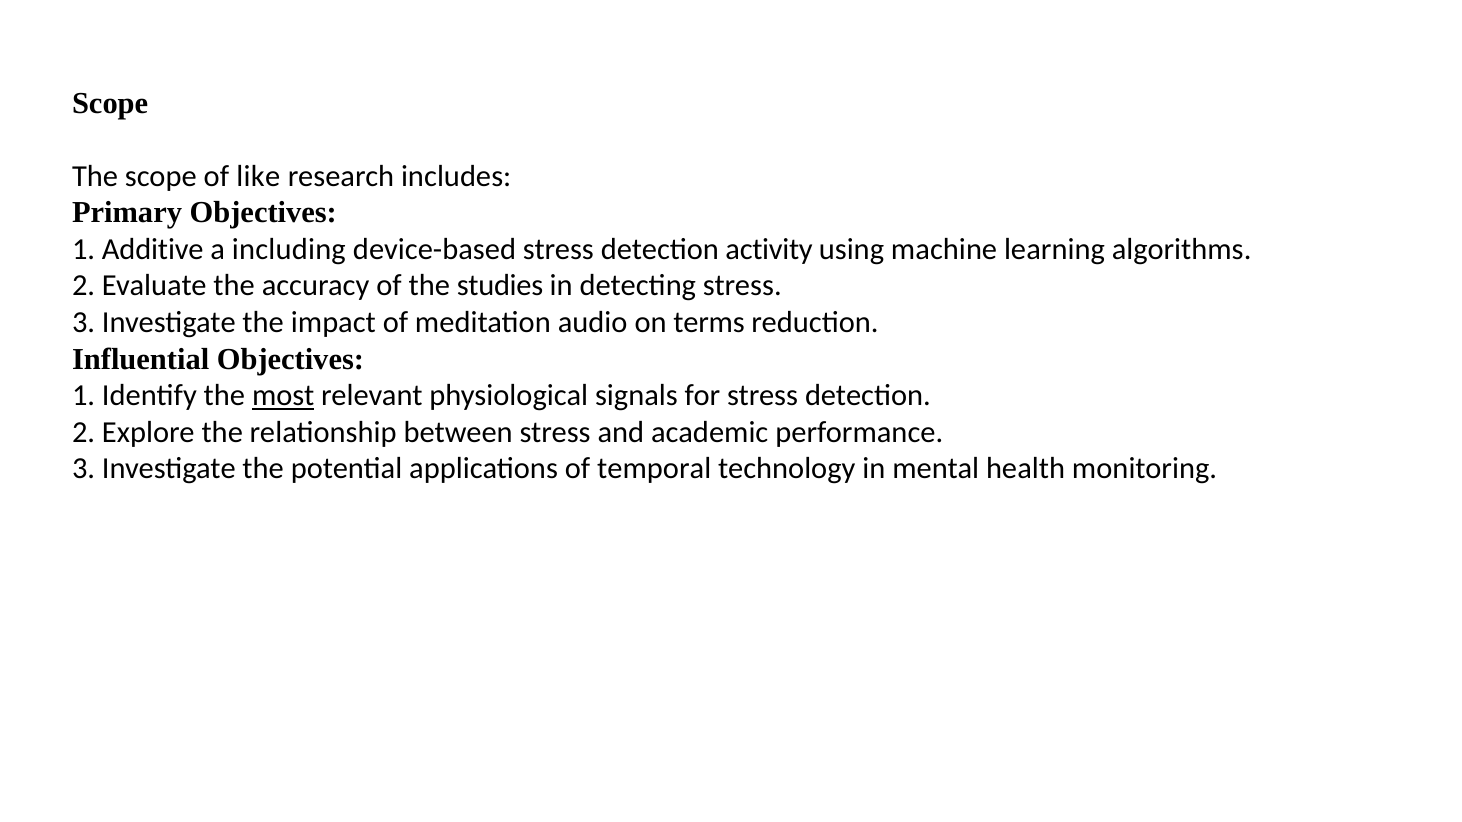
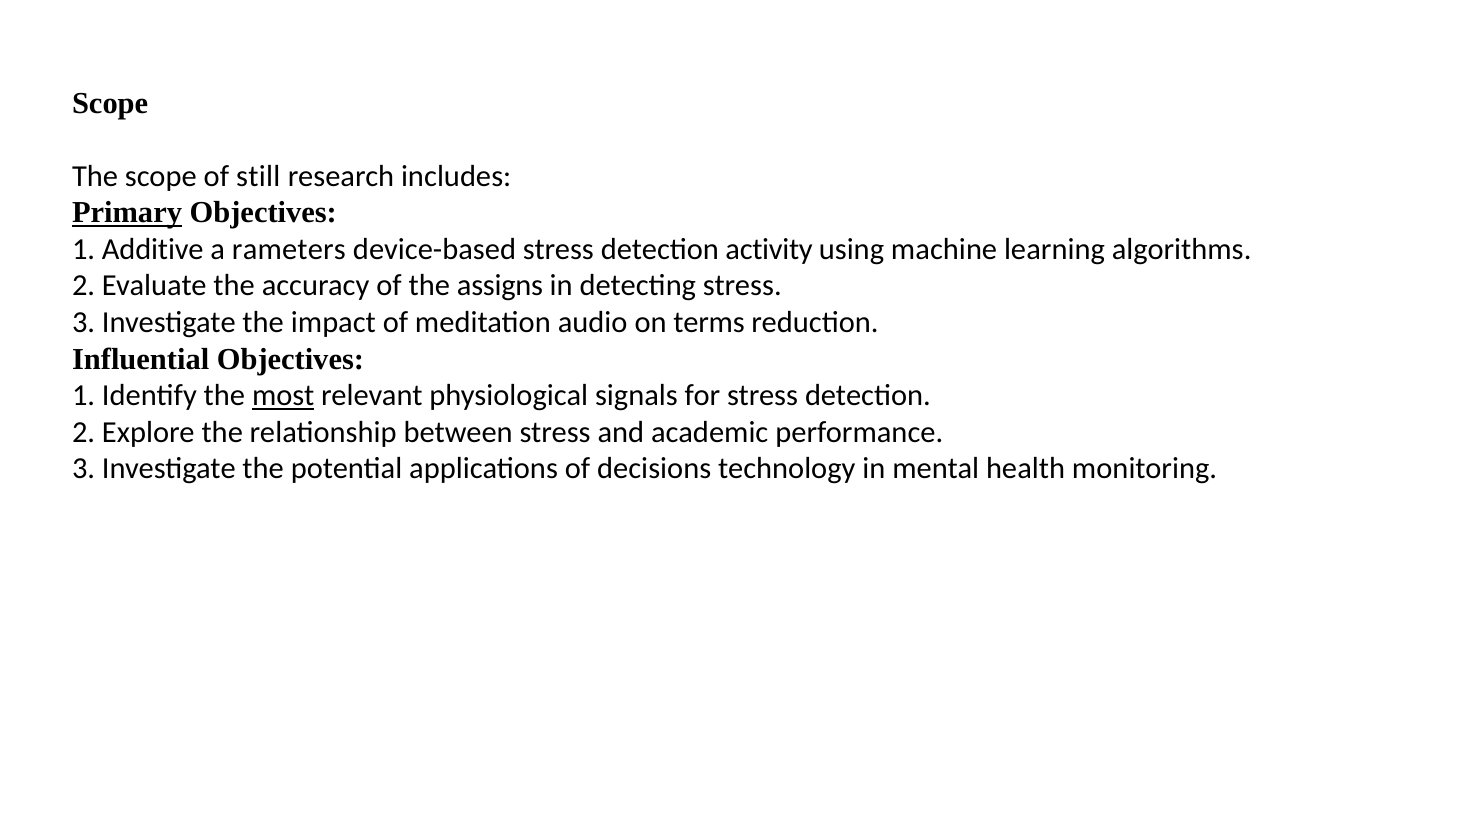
like: like -> still
Primary underline: none -> present
including: including -> rameters
studies: studies -> assigns
temporal: temporal -> decisions
